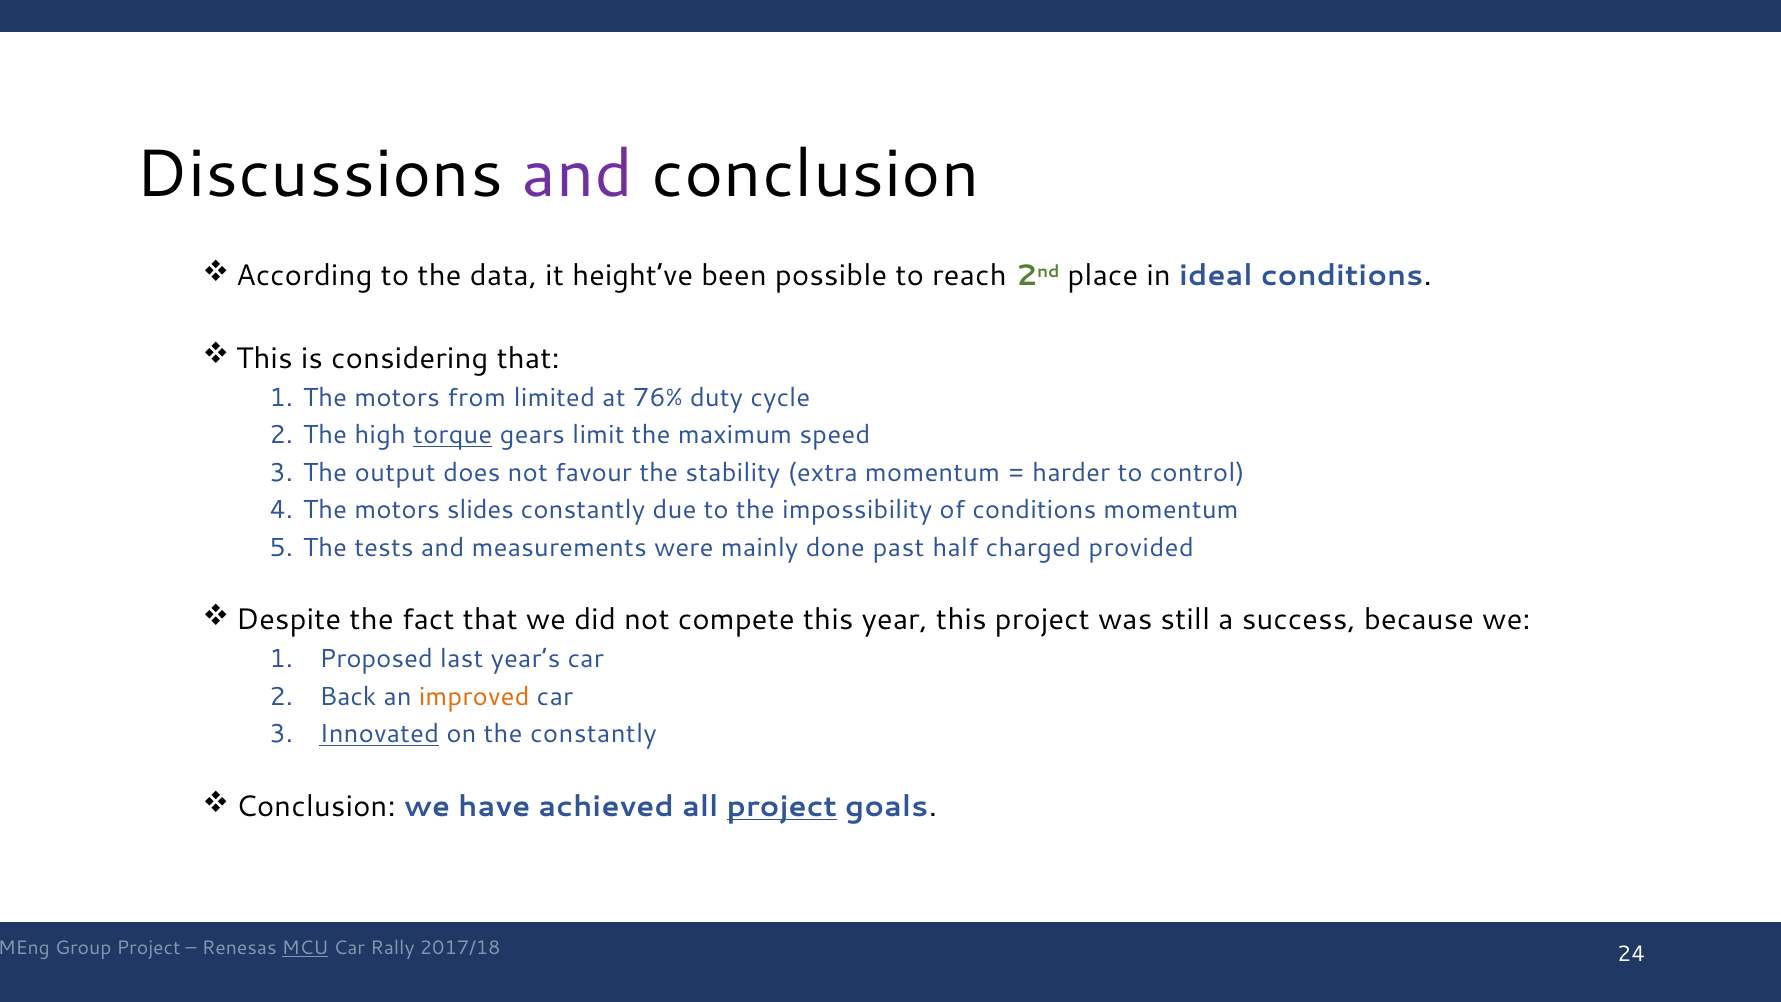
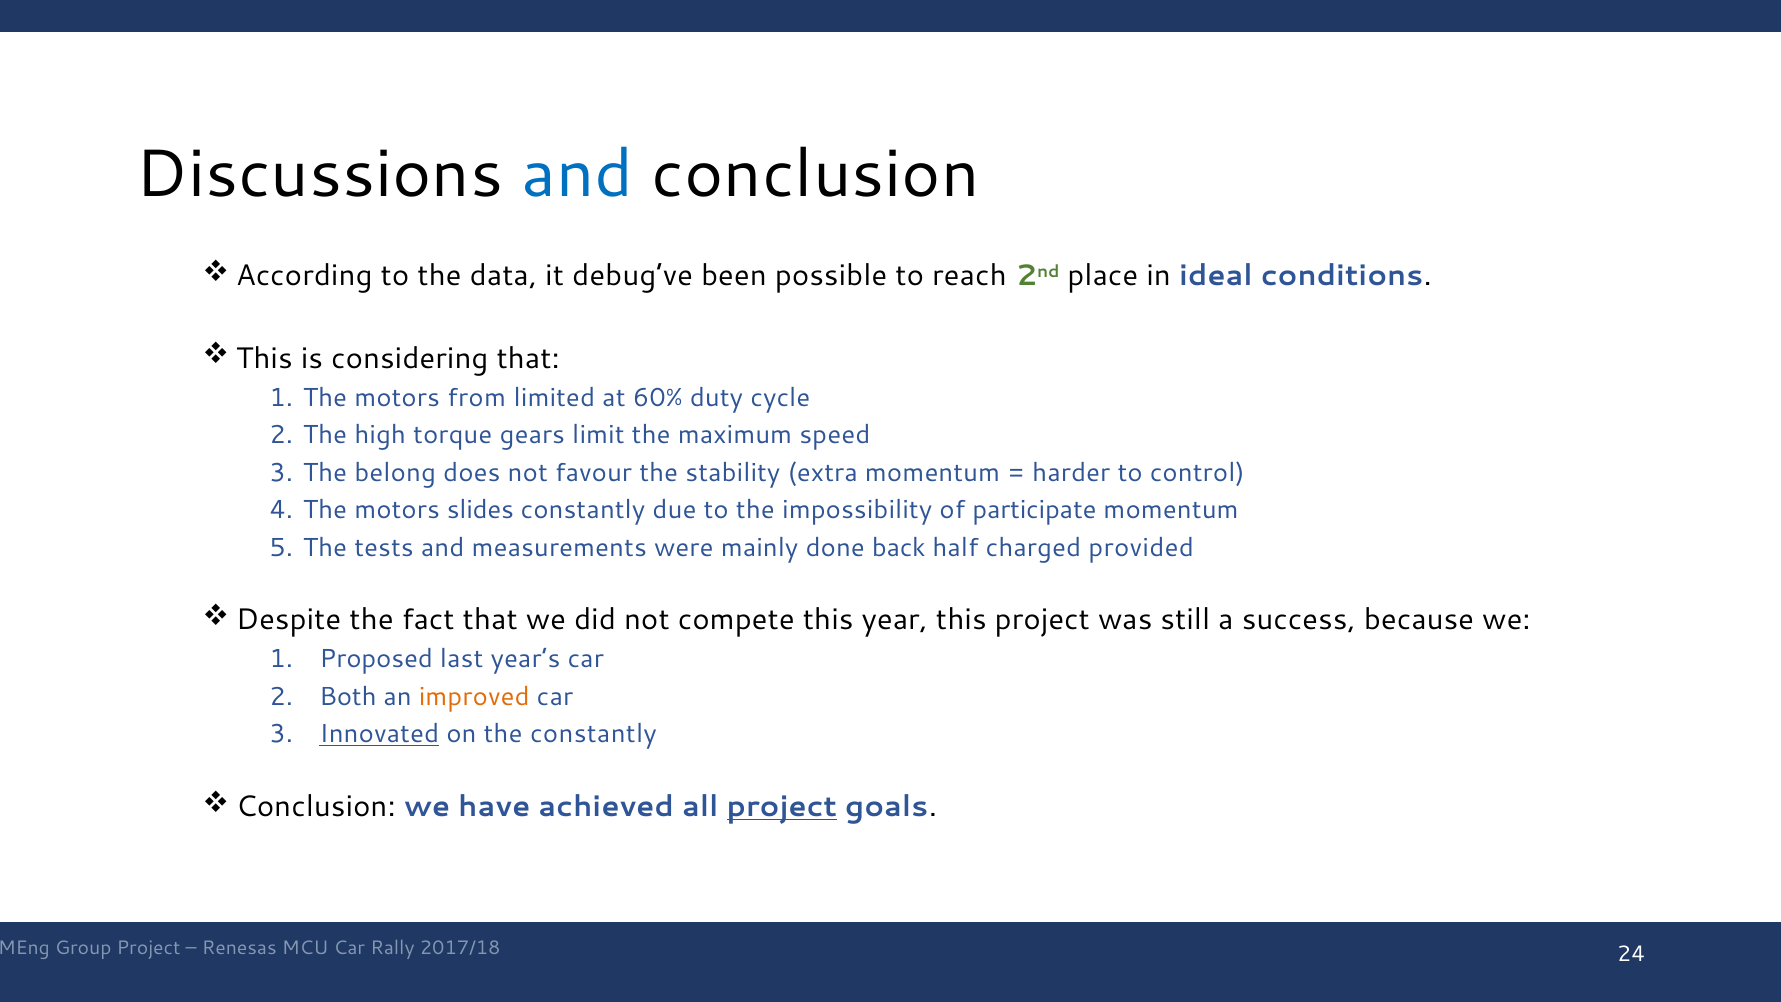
and at (577, 175) colour: purple -> blue
height’ve: height’ve -> debug’ve
76%: 76% -> 60%
torque underline: present -> none
output: output -> belong
of conditions: conditions -> participate
past: past -> back
Back: Back -> Both
MCU underline: present -> none
